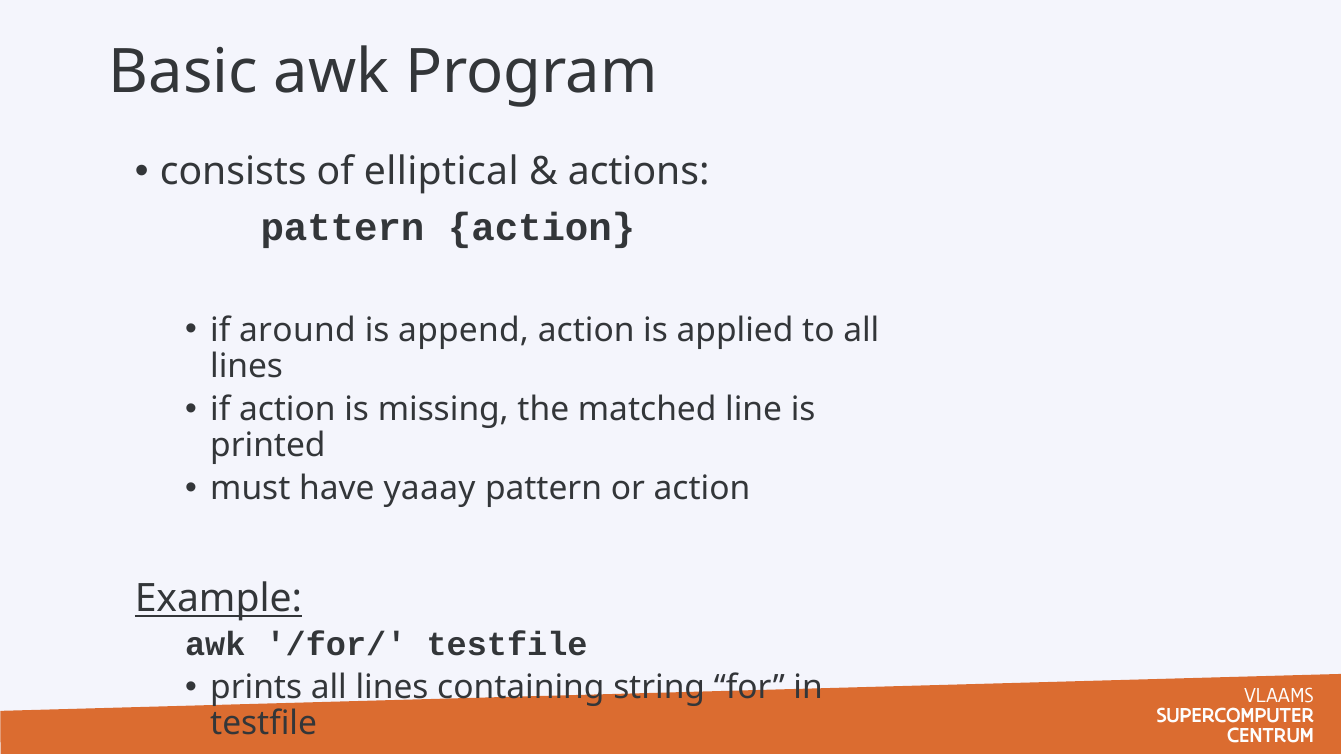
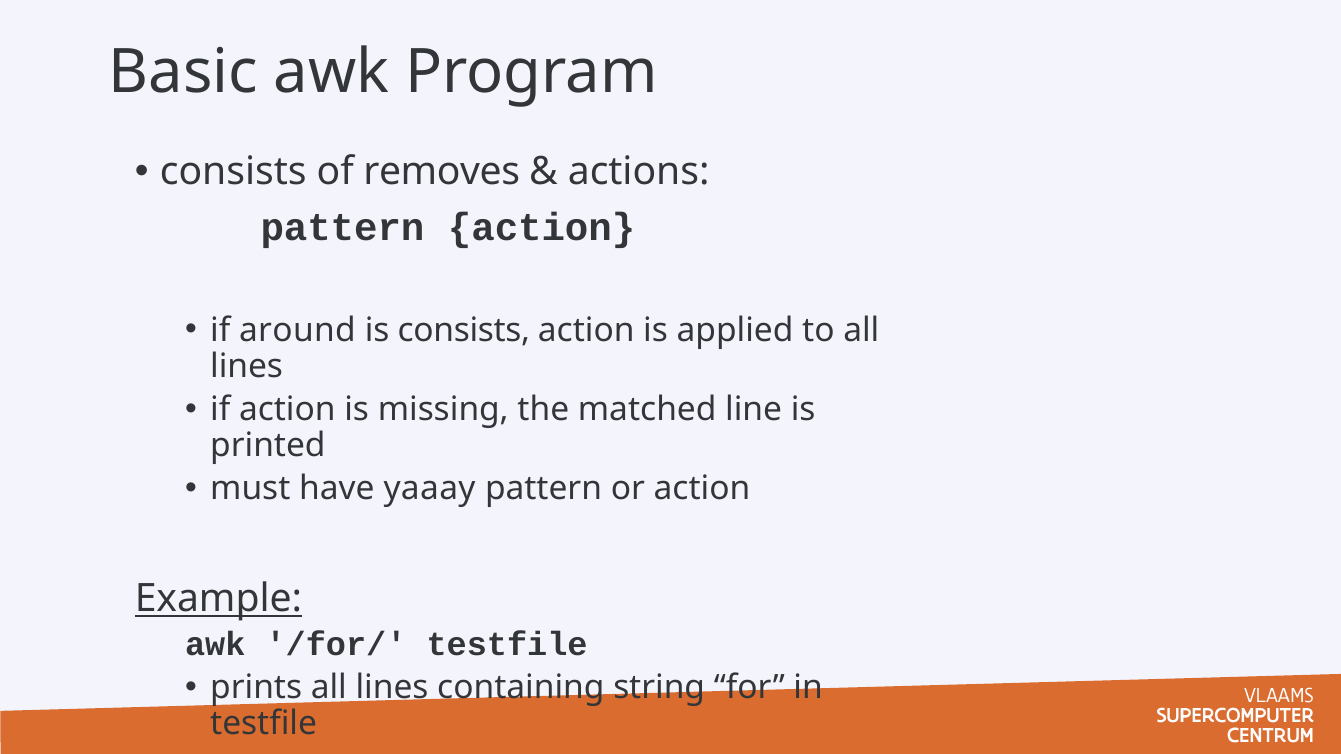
elliptical: elliptical -> removes
is append: append -> consists
